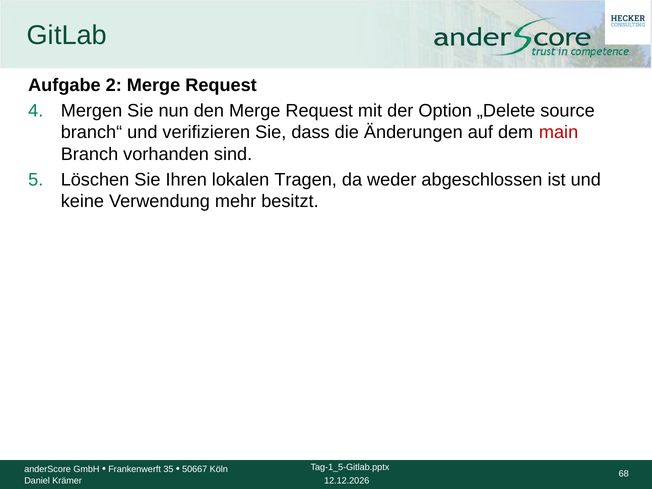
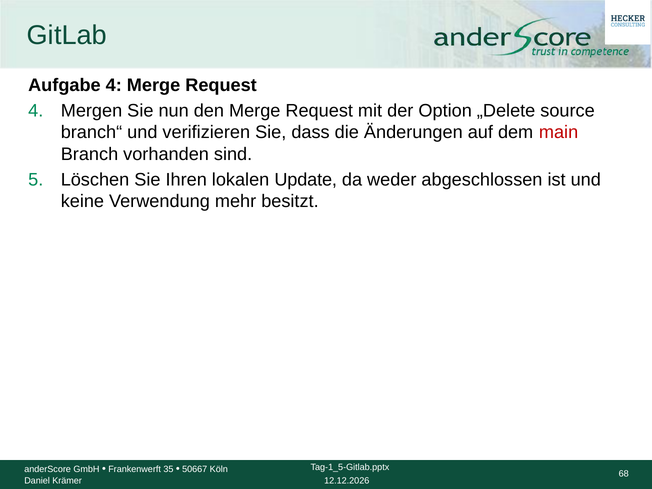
Aufgabe 2: 2 -> 4
Tragen: Tragen -> Update
